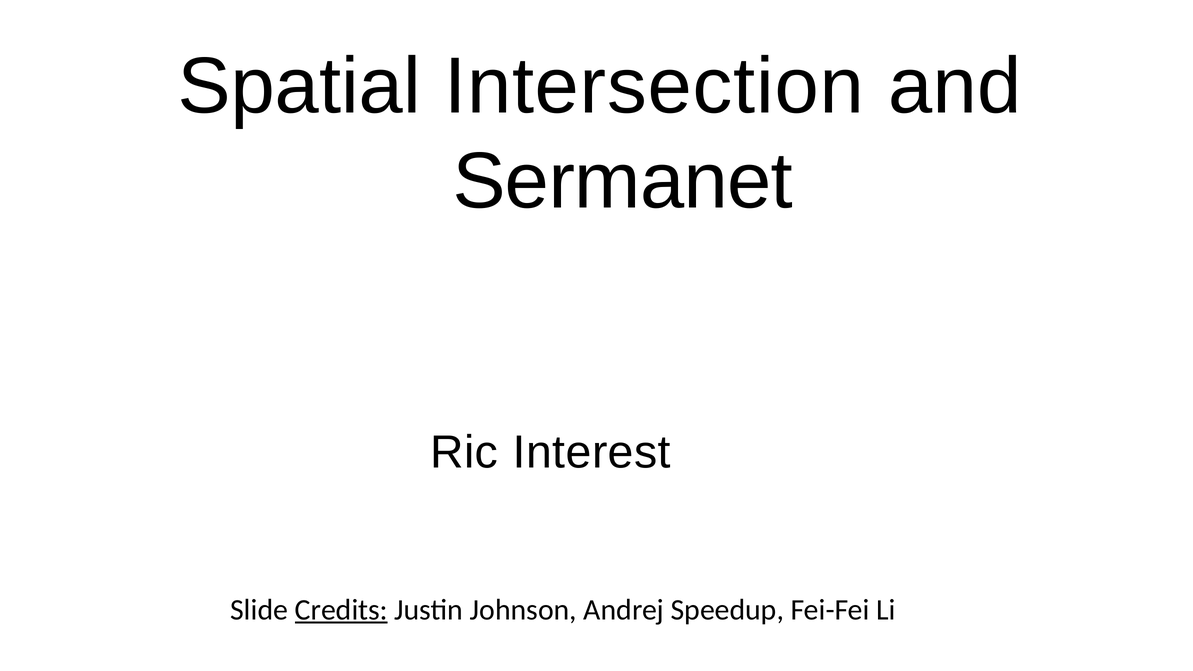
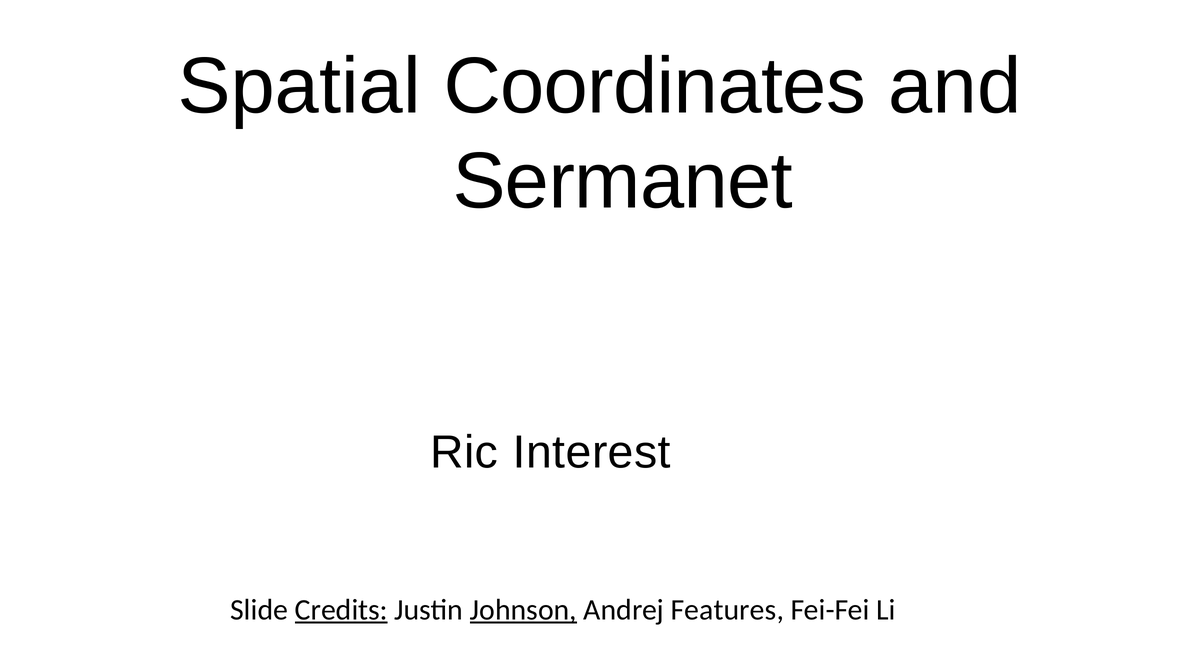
Intersection: Intersection -> Coordinates
Johnson at (523, 610) underline: none -> present
Speedup: Speedup -> Features
